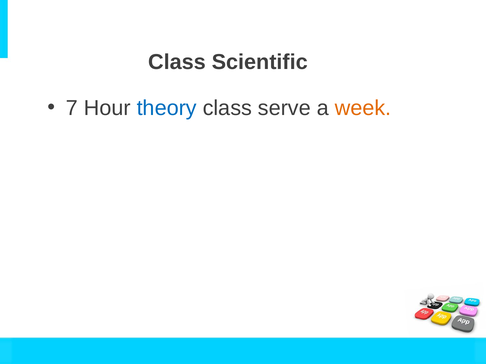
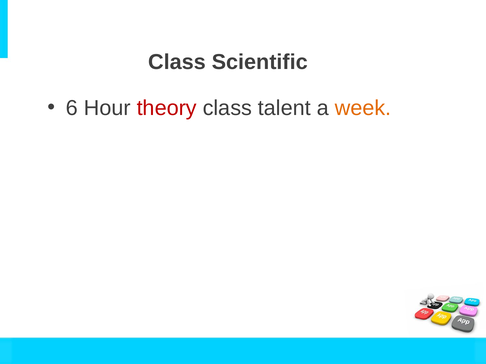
7: 7 -> 6
theory colour: blue -> red
serve: serve -> talent
